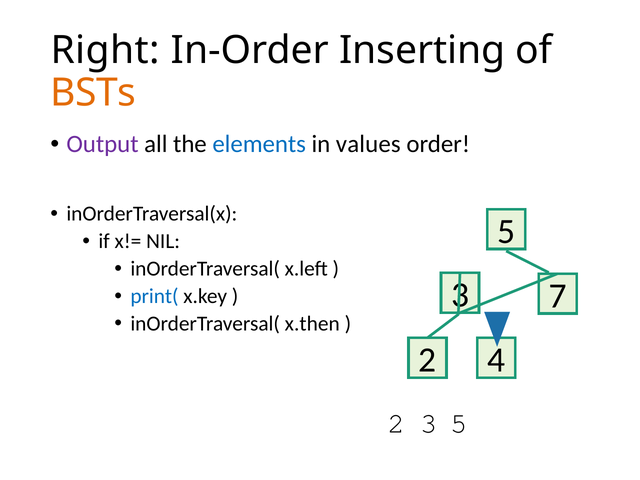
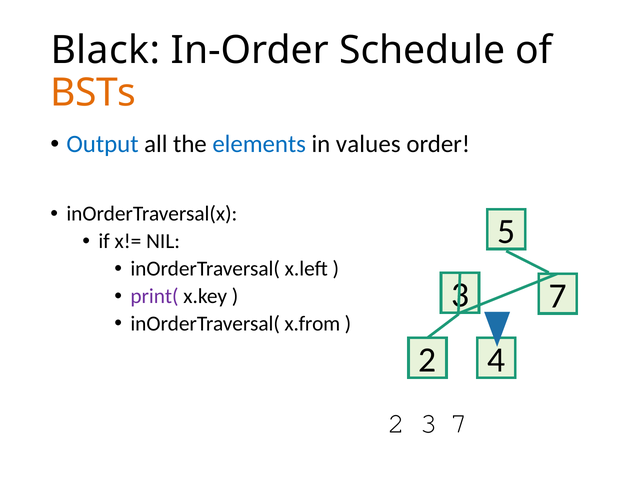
Right: Right -> Black
Inserting: Inserting -> Schedule
Output colour: purple -> blue
print( colour: blue -> purple
x.then: x.then -> x.from
2 3 5: 5 -> 7
